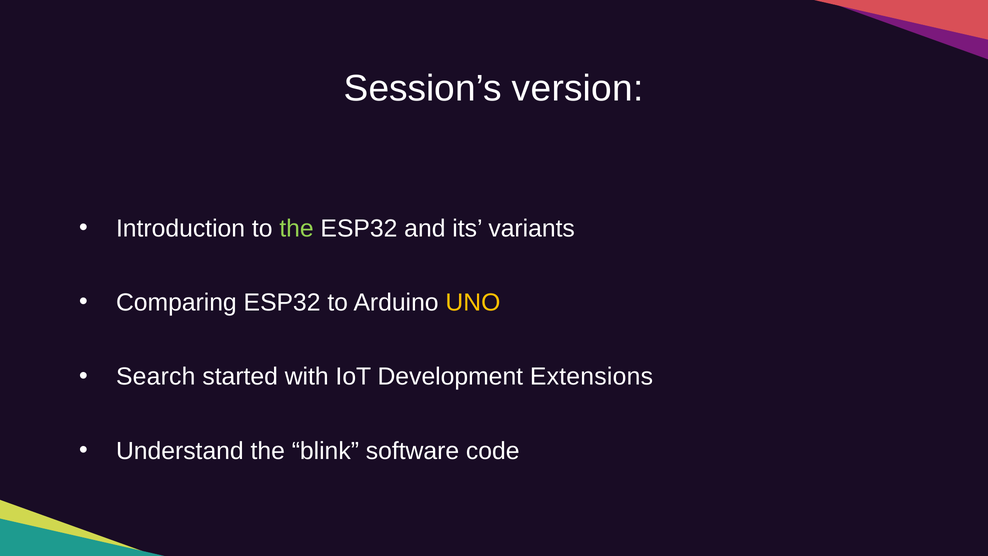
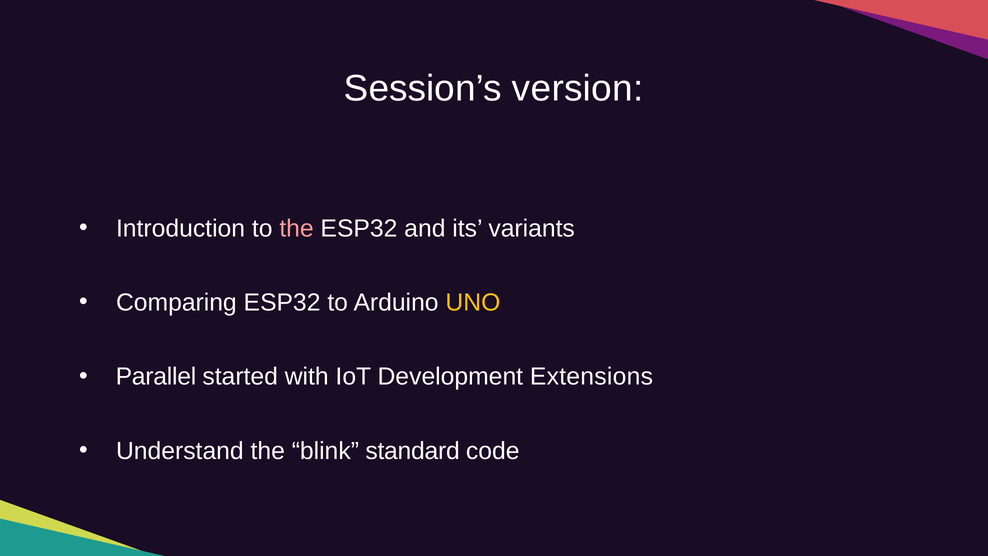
the at (297, 228) colour: light green -> pink
Search: Search -> Parallel
software: software -> standard
